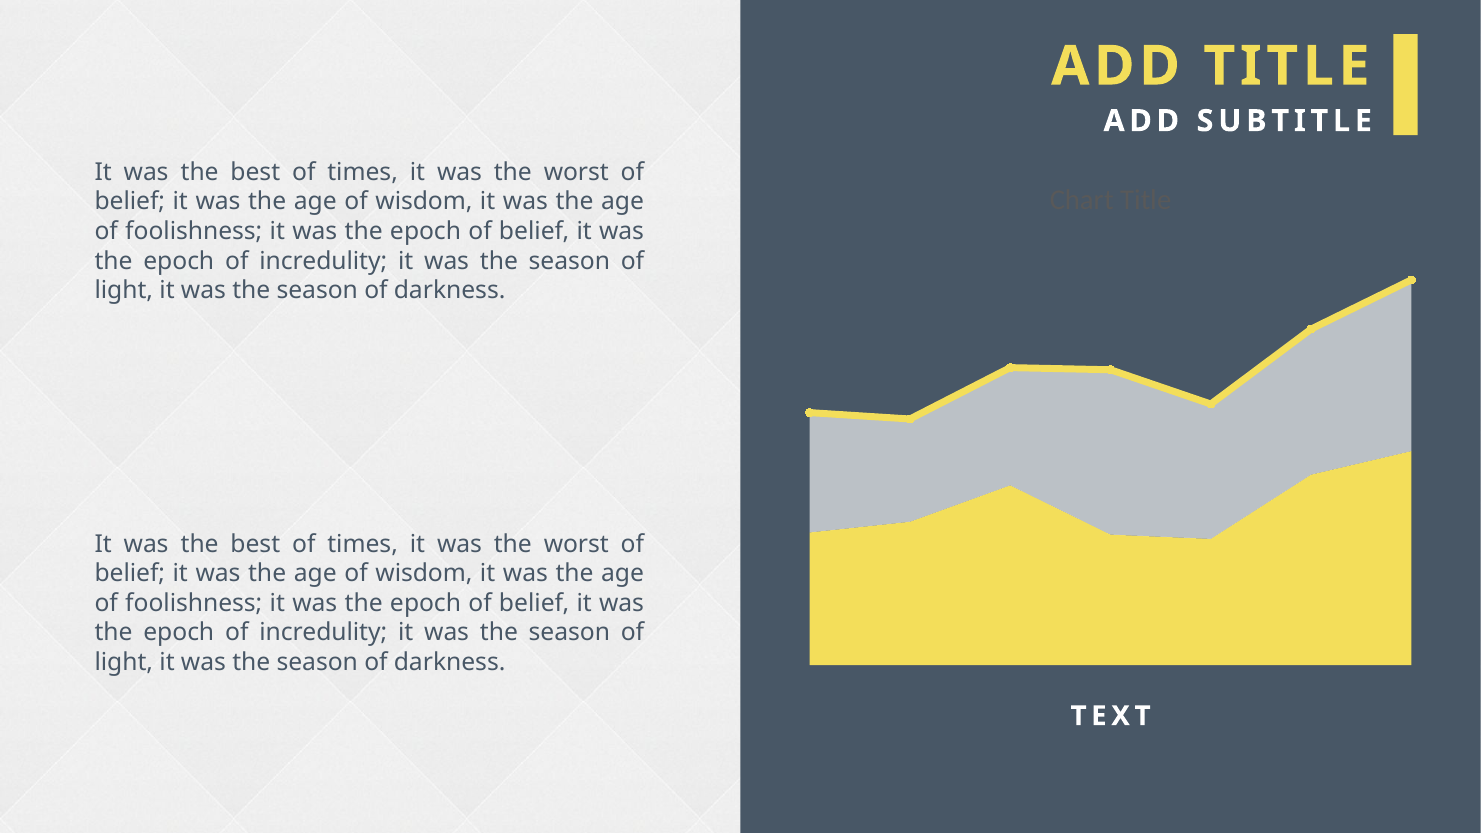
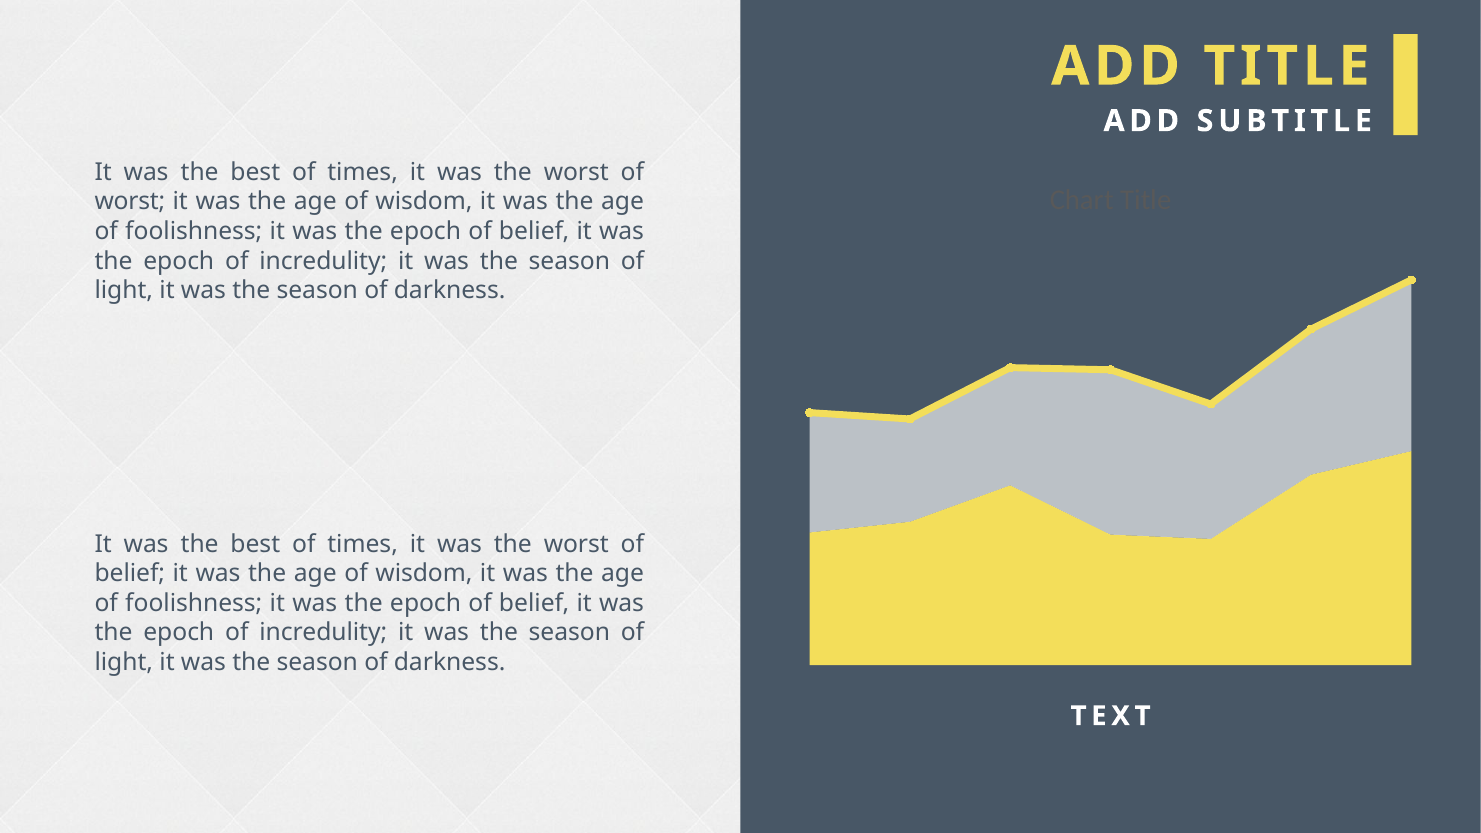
belief at (130, 202): belief -> worst
